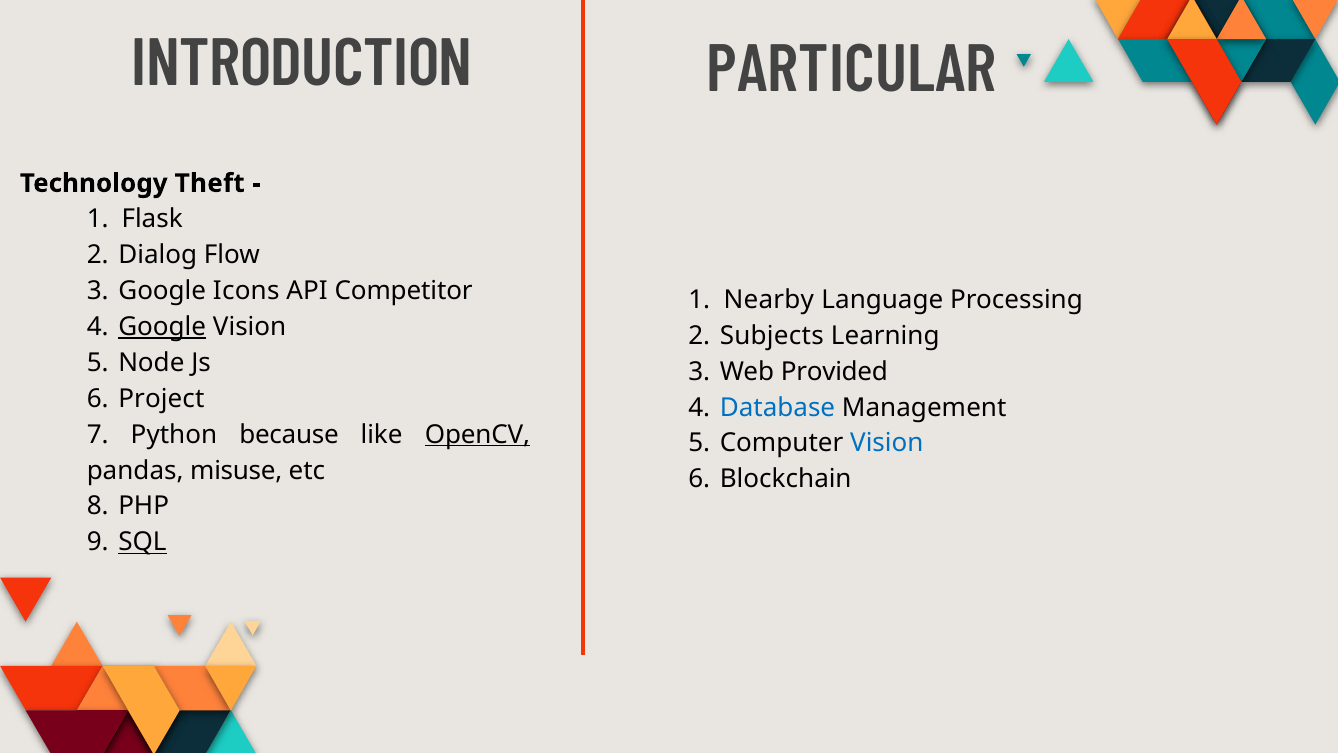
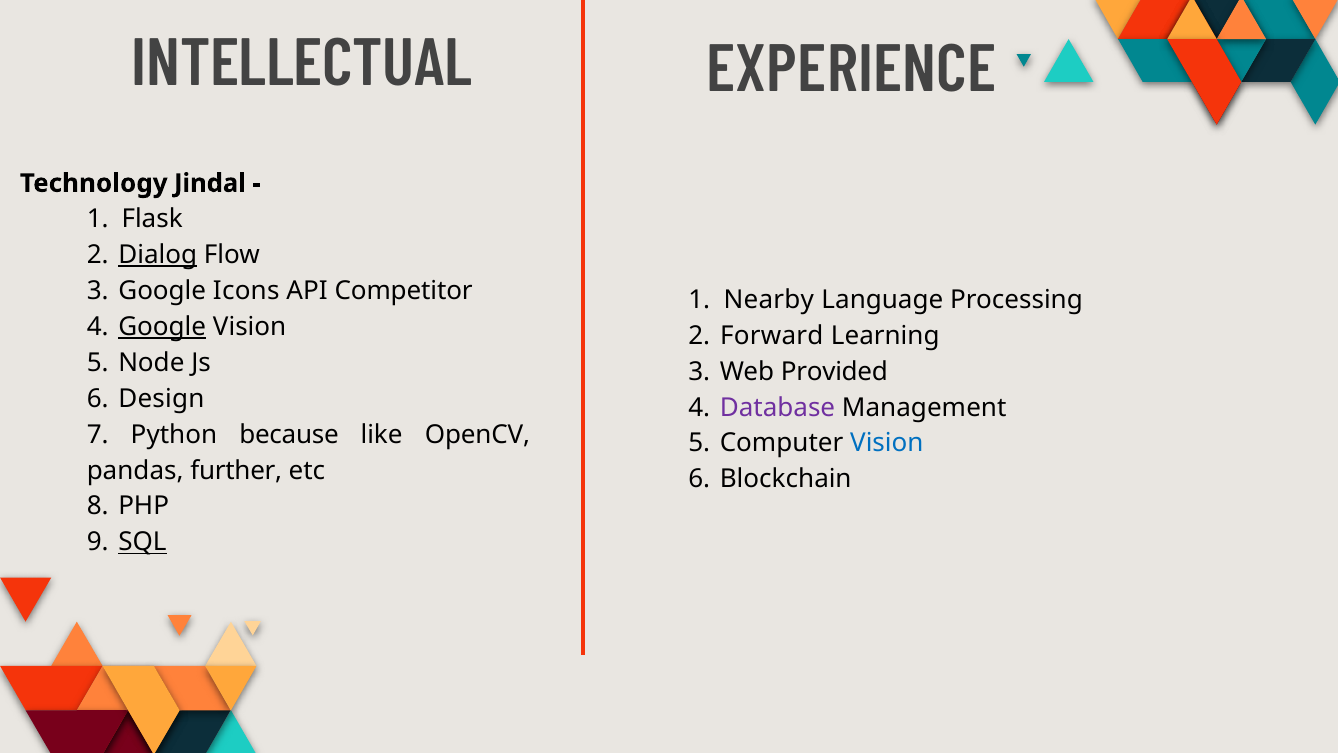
INTRODUCTION: INTRODUCTION -> INTELLECTUAL
PARTICULAR: PARTICULAR -> EXPERIENCE
Theft: Theft -> Jindal
Dialog underline: none -> present
Subjects: Subjects -> Forward
Project: Project -> Design
Database colour: blue -> purple
OpenCV underline: present -> none
misuse: misuse -> further
